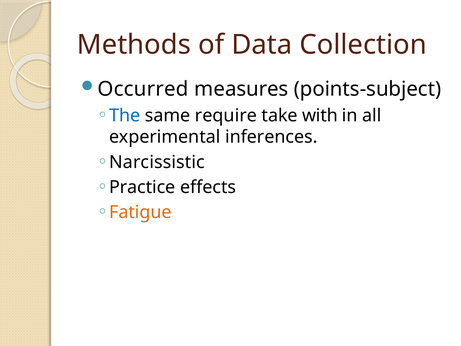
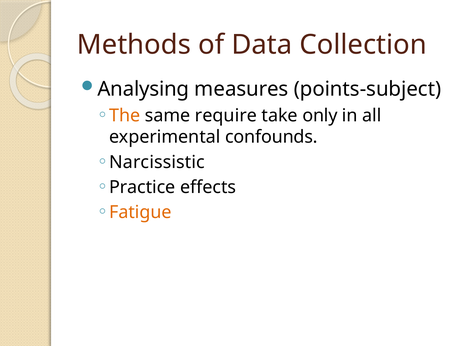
Occurred: Occurred -> Analysing
The colour: blue -> orange
with: with -> only
inferences: inferences -> confounds
